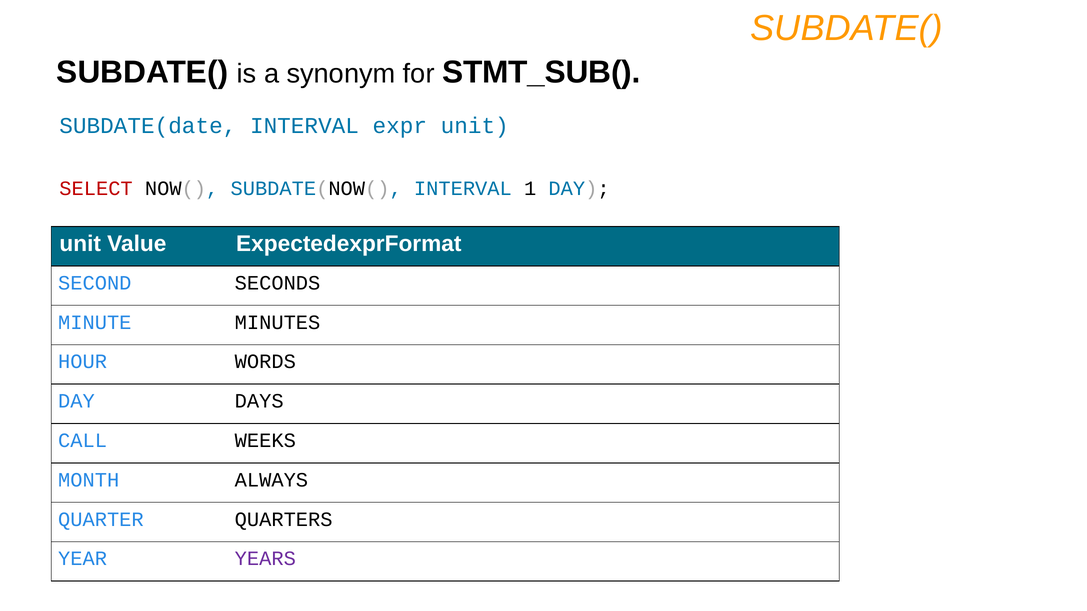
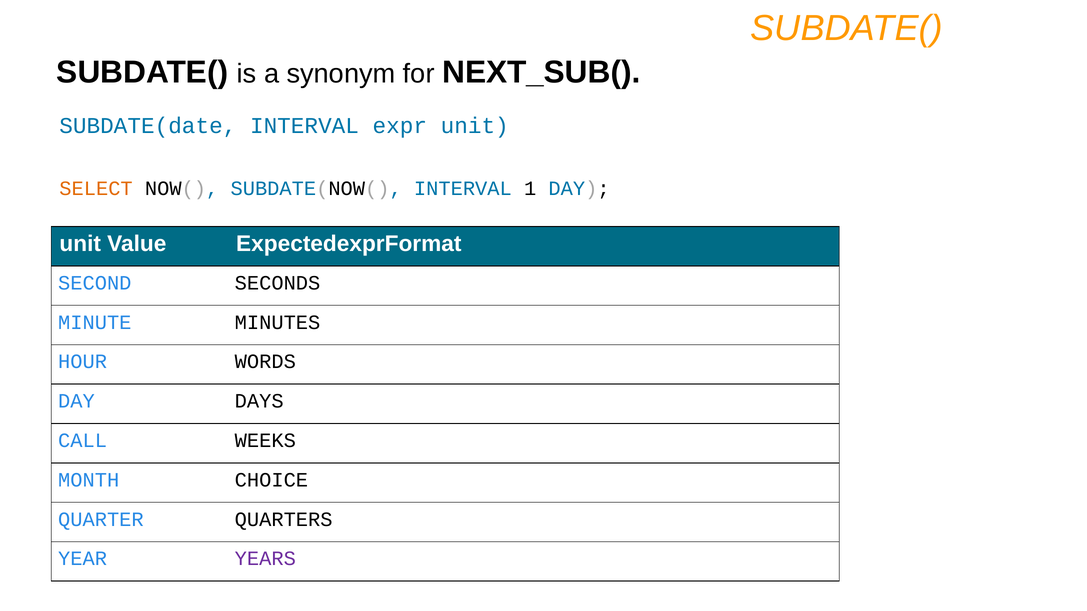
STMT_SUB(: STMT_SUB( -> NEXT_SUB(
SELECT colour: red -> orange
ALWAYS: ALWAYS -> CHOICE
